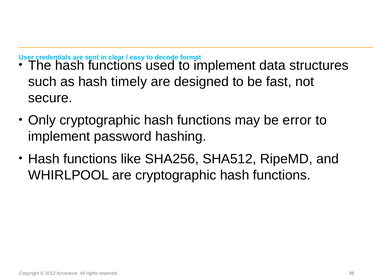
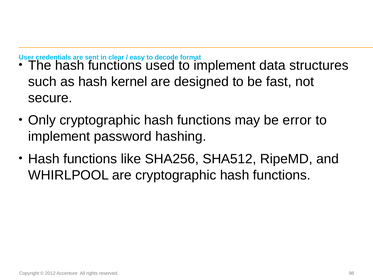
timely: timely -> kernel
